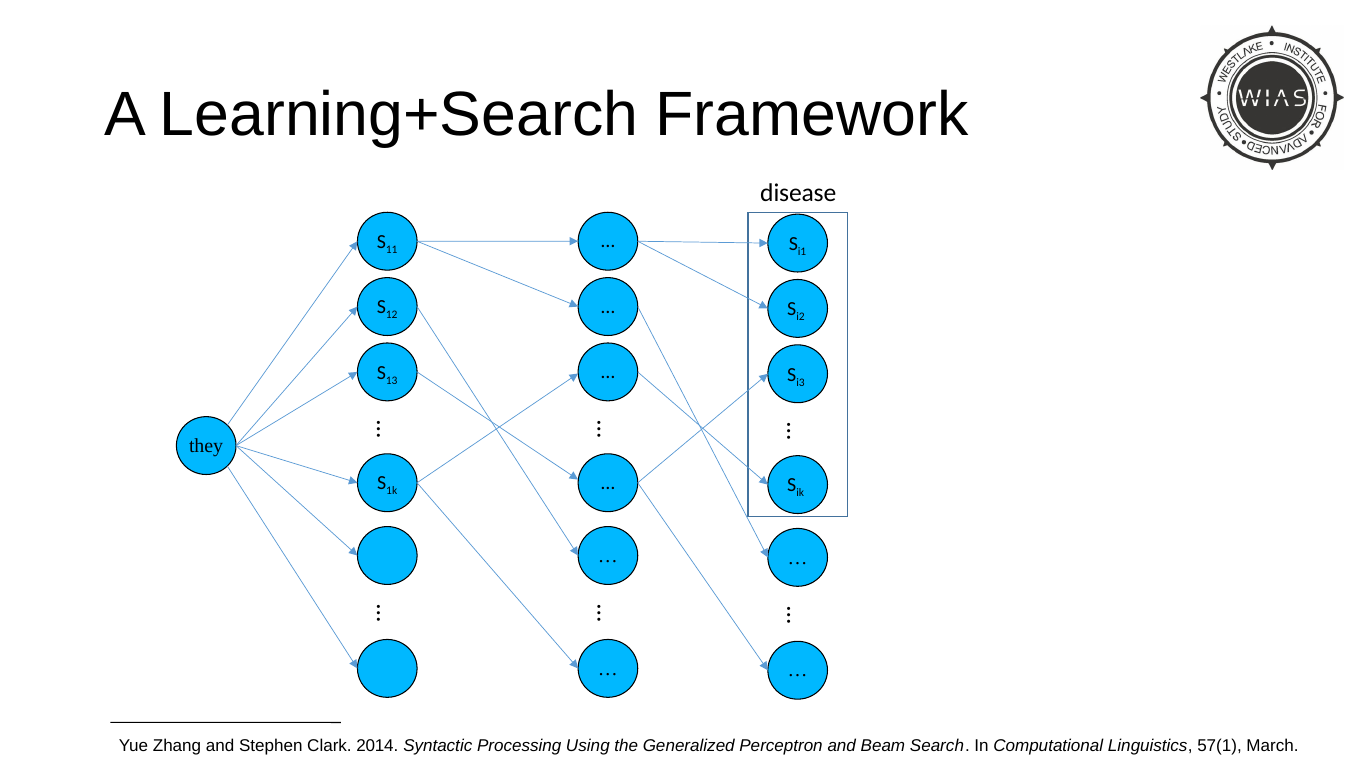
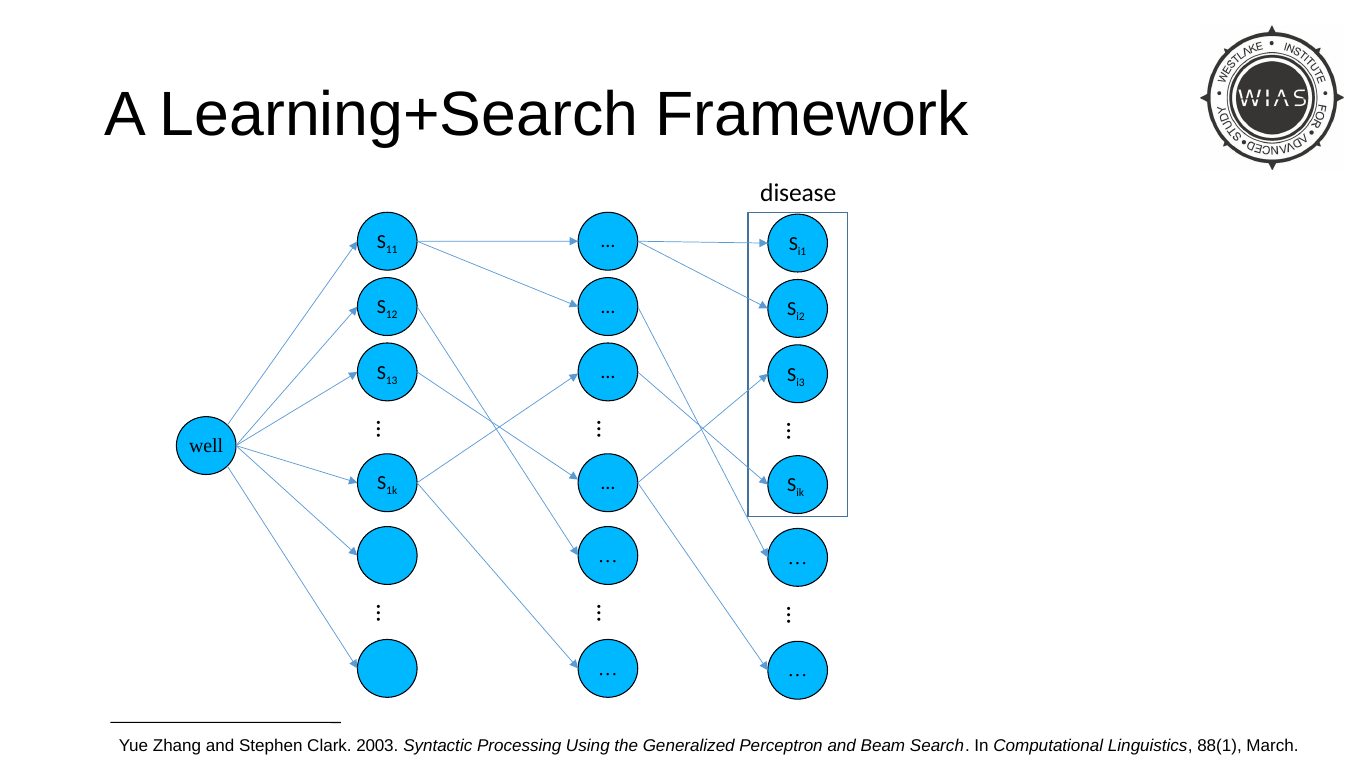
they: they -> well
2014: 2014 -> 2003
57(1: 57(1 -> 88(1
